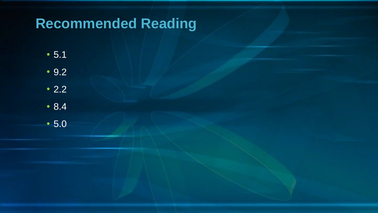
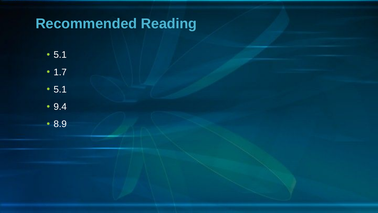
9.2: 9.2 -> 1.7
2.2 at (60, 89): 2.2 -> 5.1
8.4: 8.4 -> 9.4
5.0: 5.0 -> 8.9
